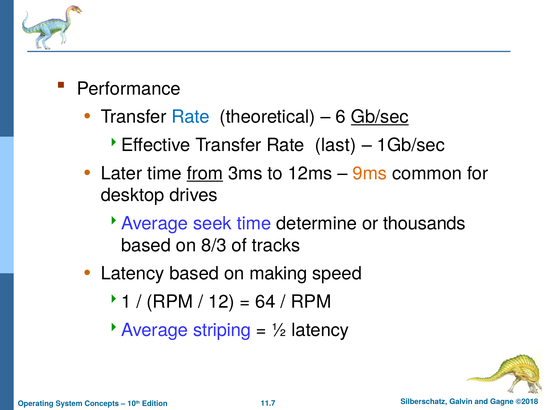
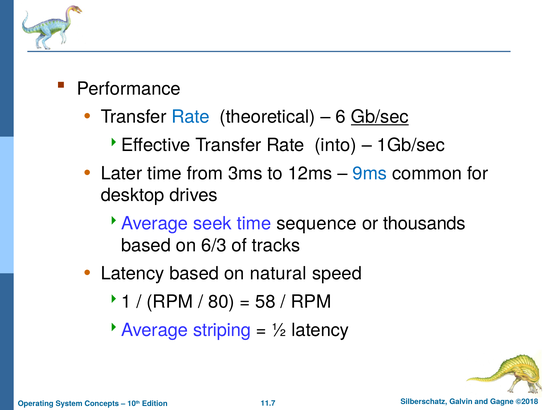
last: last -> into
from underline: present -> none
9ms colour: orange -> blue
determine: determine -> sequence
8/3: 8/3 -> 6/3
making: making -> natural
12: 12 -> 80
64: 64 -> 58
